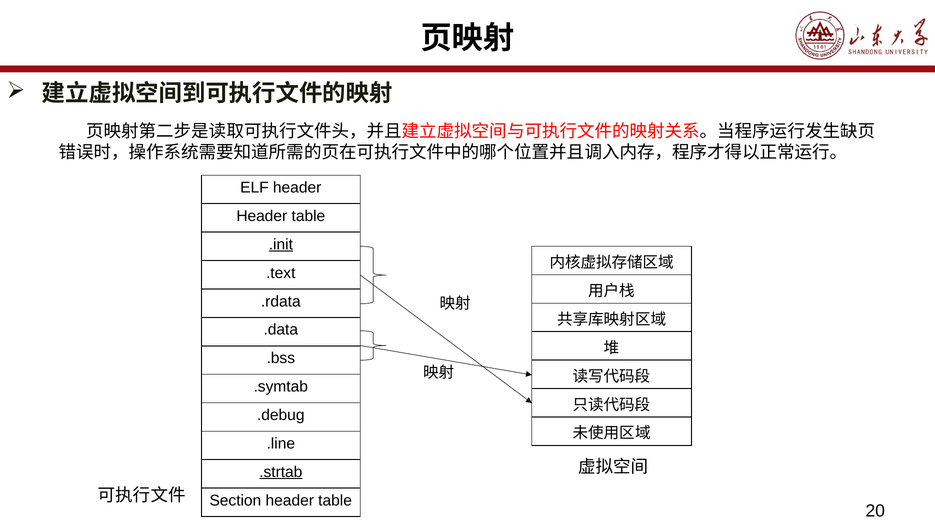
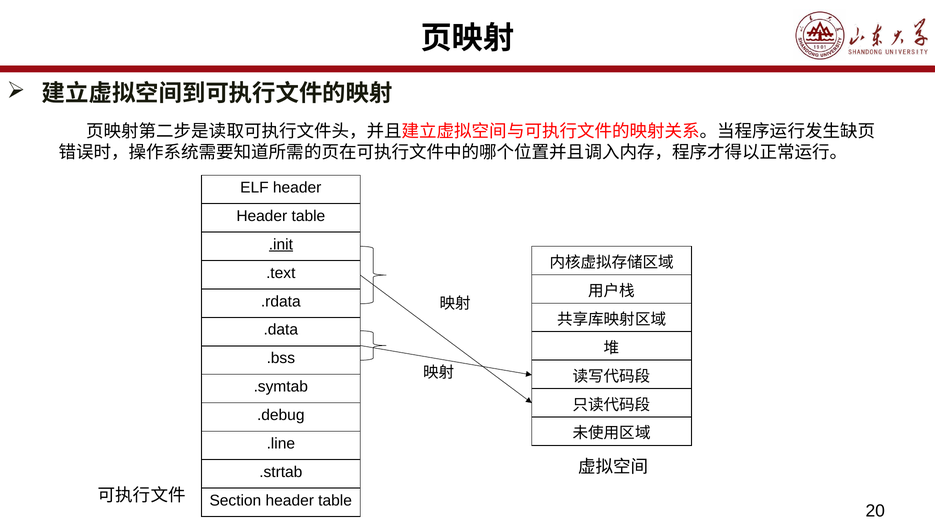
.strtab underline: present -> none
